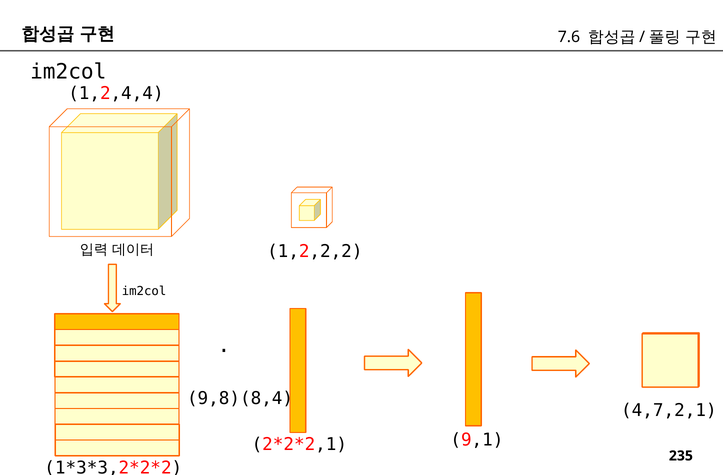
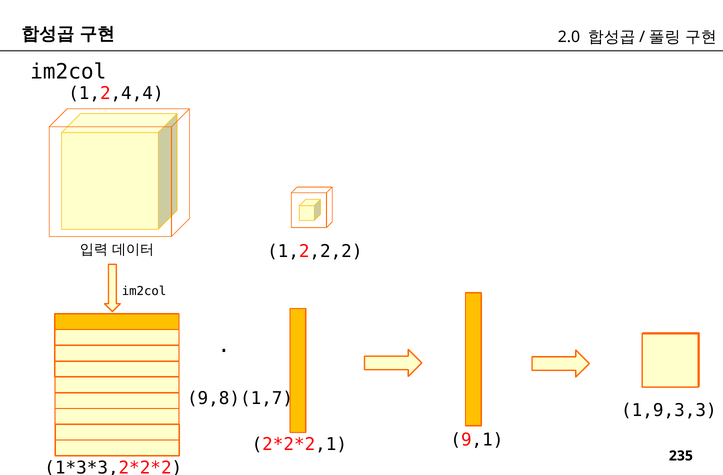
7.6: 7.6 -> 2.0
9,8)(8,4: 9,8)(8,4 -> 9,8)(1,7
4,7,2,1: 4,7,2,1 -> 1,9,3,3
